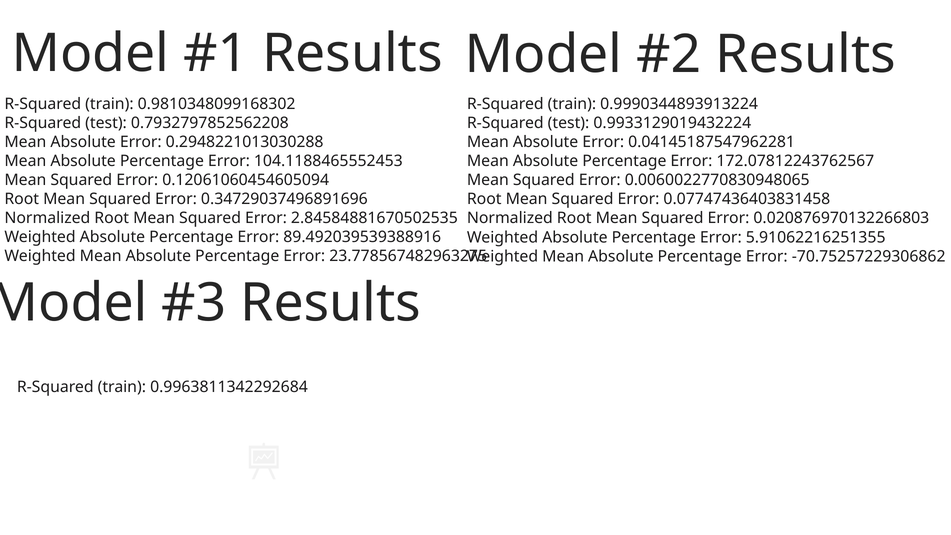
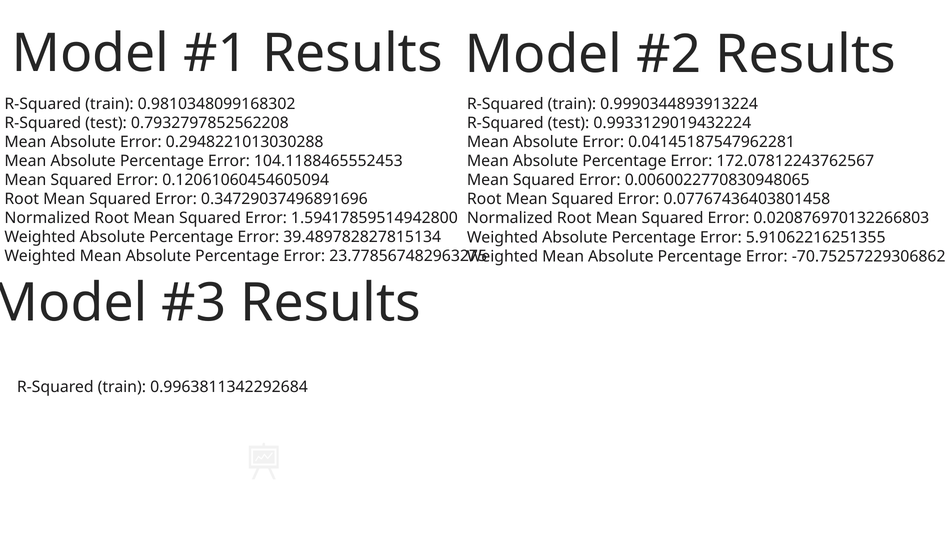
0.07747436403831458: 0.07747436403831458 -> 0.07767436403801458
2.84584881670502535: 2.84584881670502535 -> 1.59417859514942800
89.492039539388916: 89.492039539388916 -> 39.489782827815134
